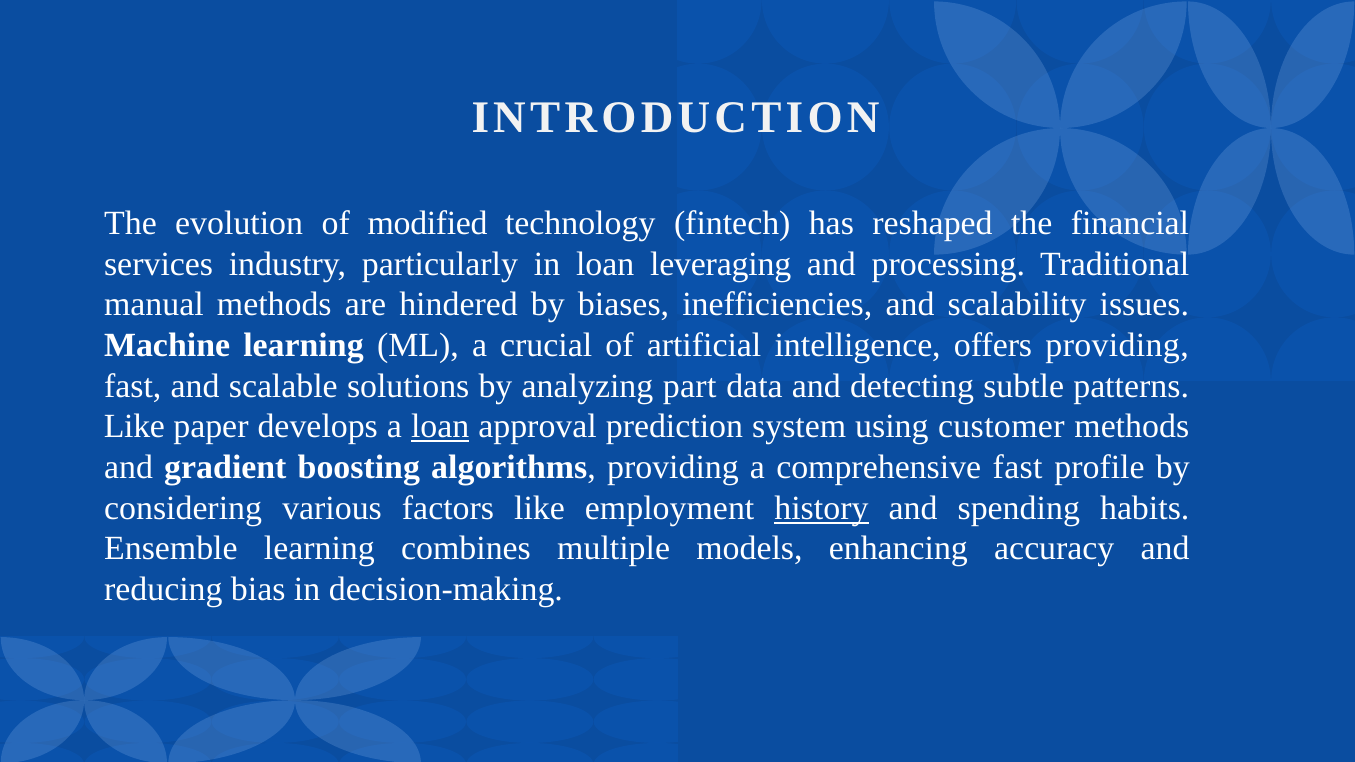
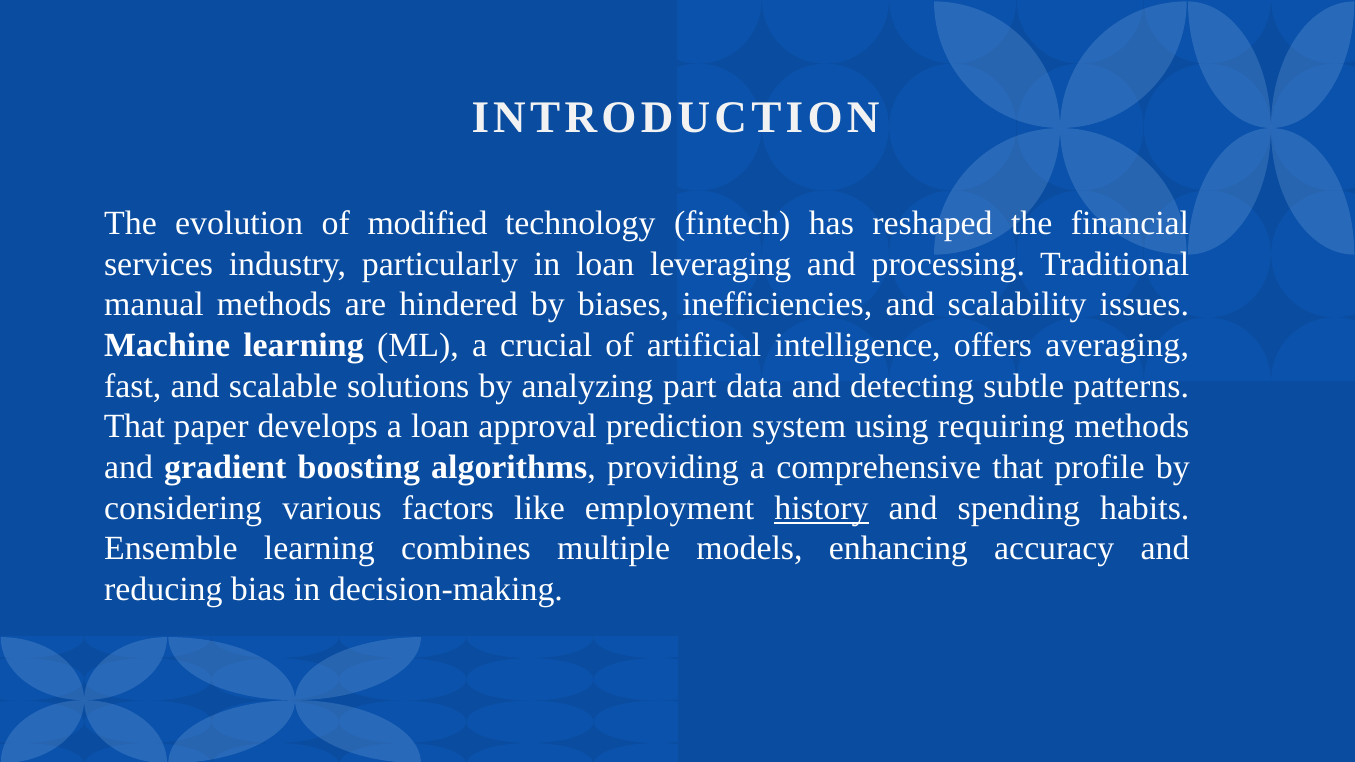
offers providing: providing -> averaging
Like at (134, 427): Like -> That
loan at (440, 427) underline: present -> none
customer: customer -> requiring
comprehensive fast: fast -> that
